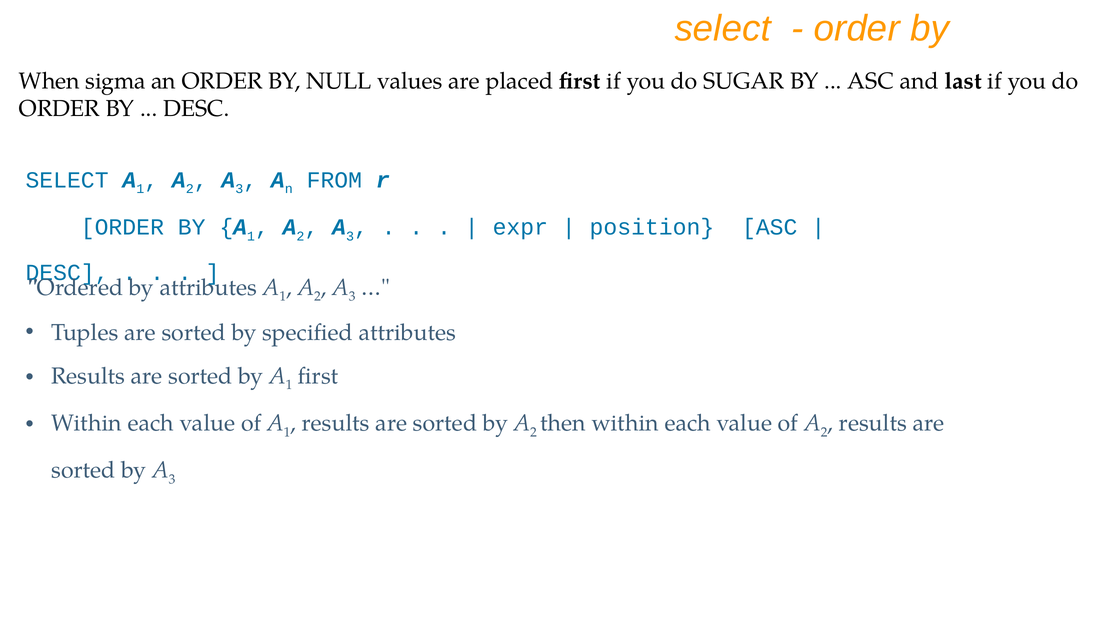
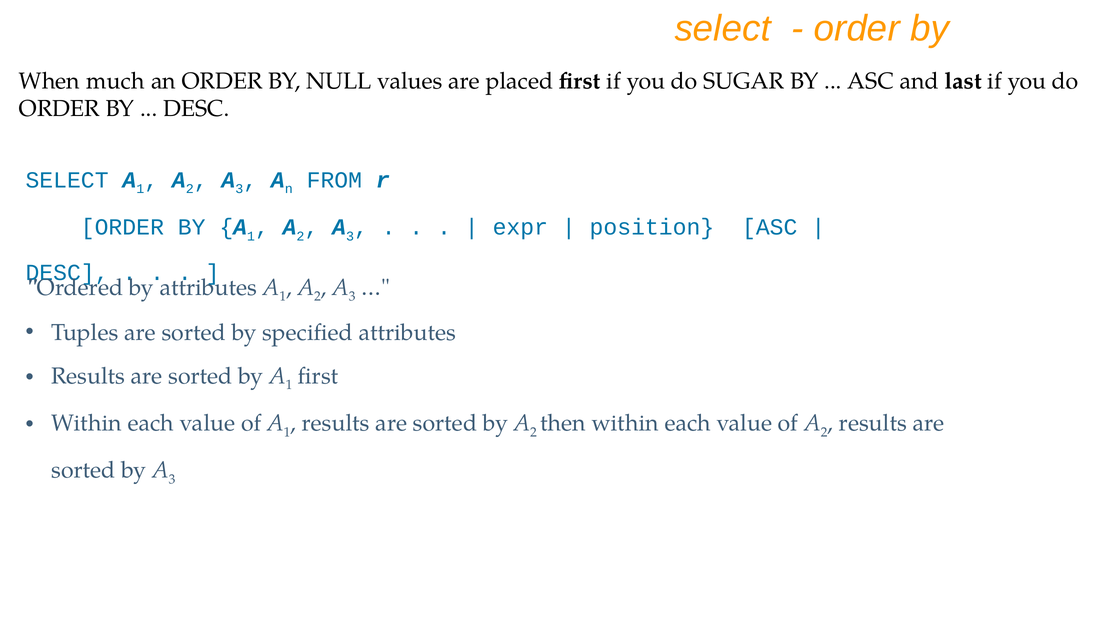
sigma: sigma -> much
